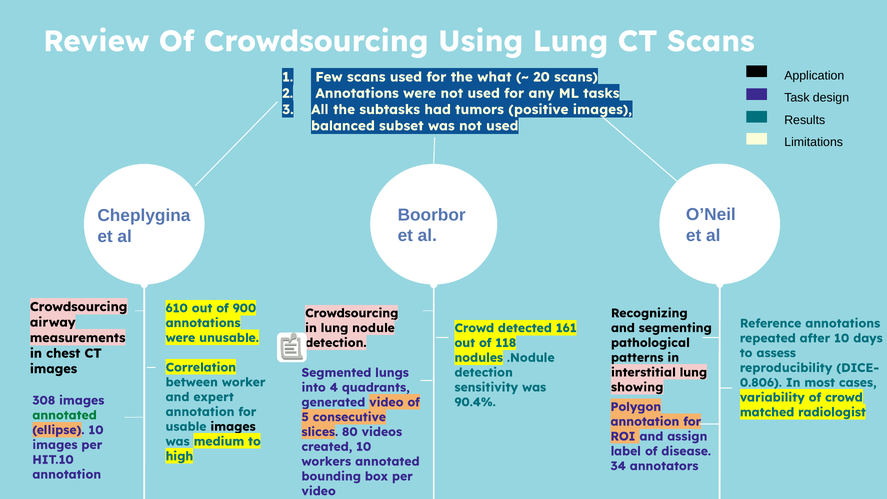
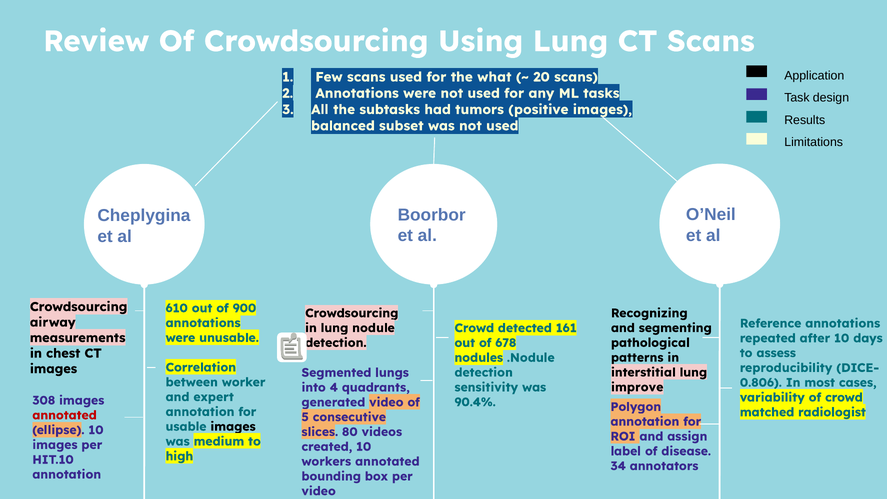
118: 118 -> 678
showing: showing -> improve
annotated at (64, 415) colour: green -> red
